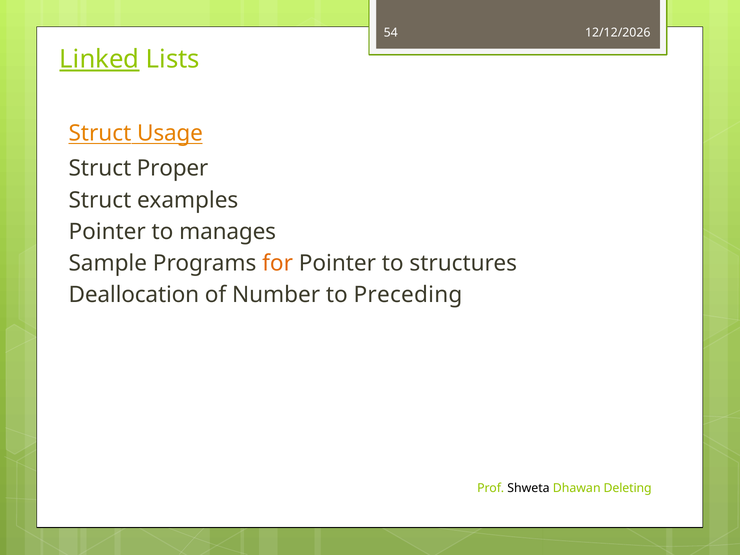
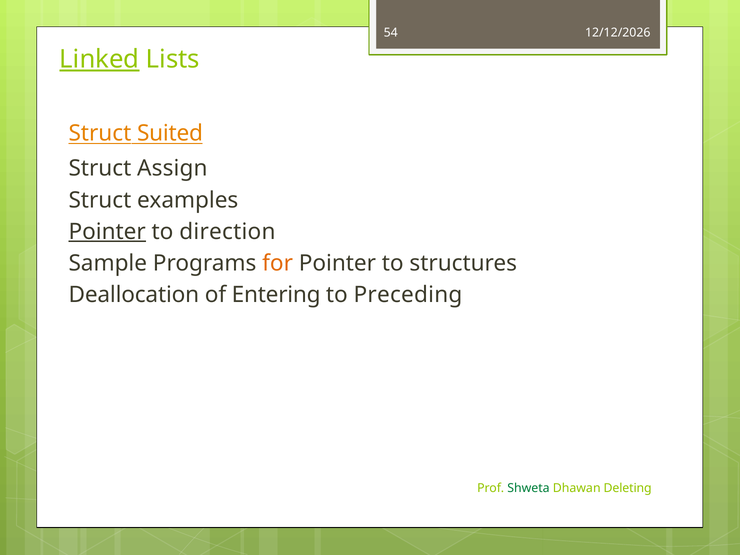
Usage: Usage -> Suited
Proper: Proper -> Assign
Pointer at (107, 232) underline: none -> present
manages: manages -> direction
Number: Number -> Entering
Shweta colour: black -> green
